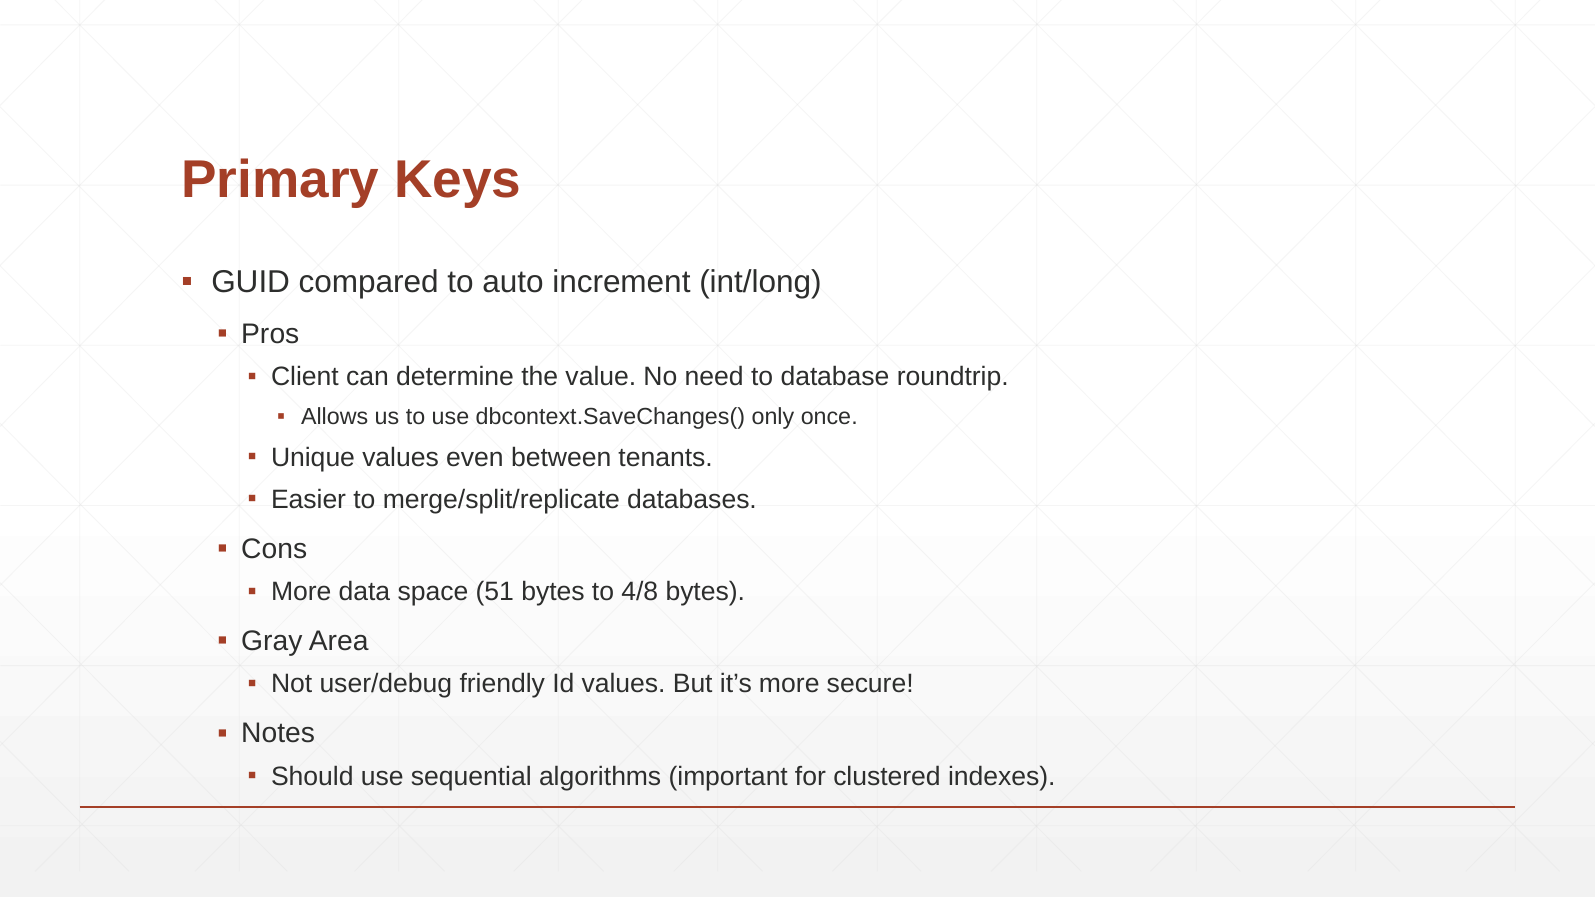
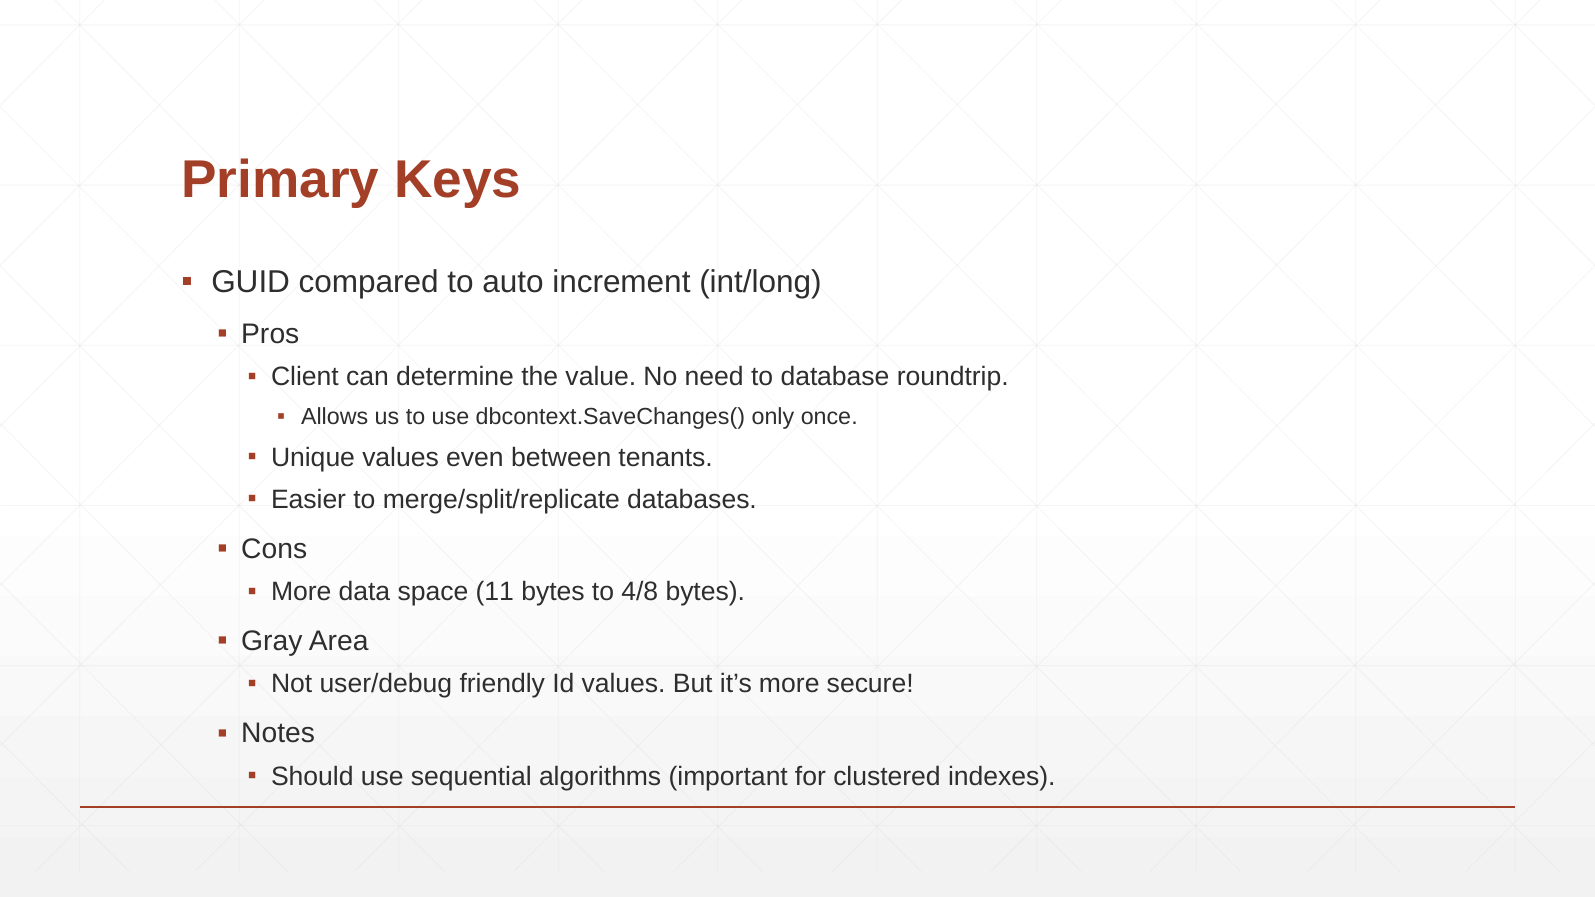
51: 51 -> 11
